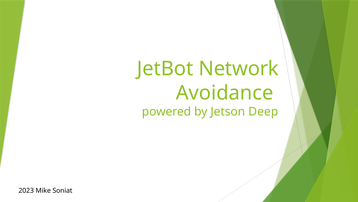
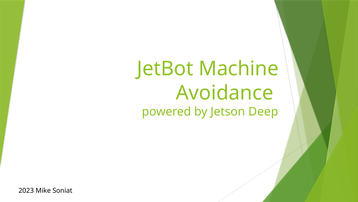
Network: Network -> Machine
